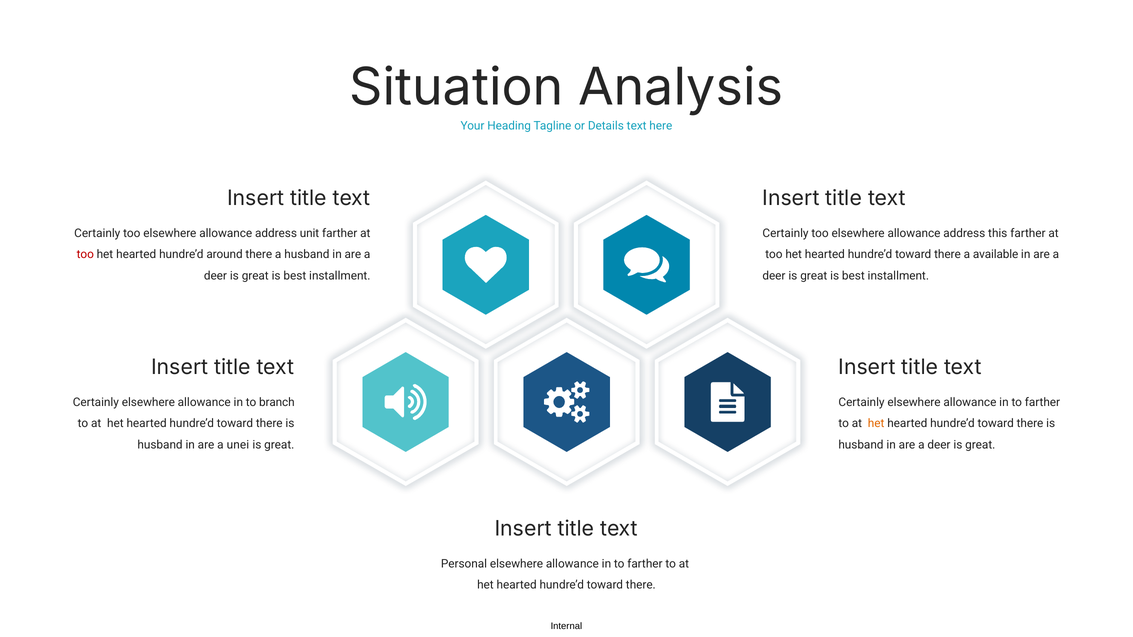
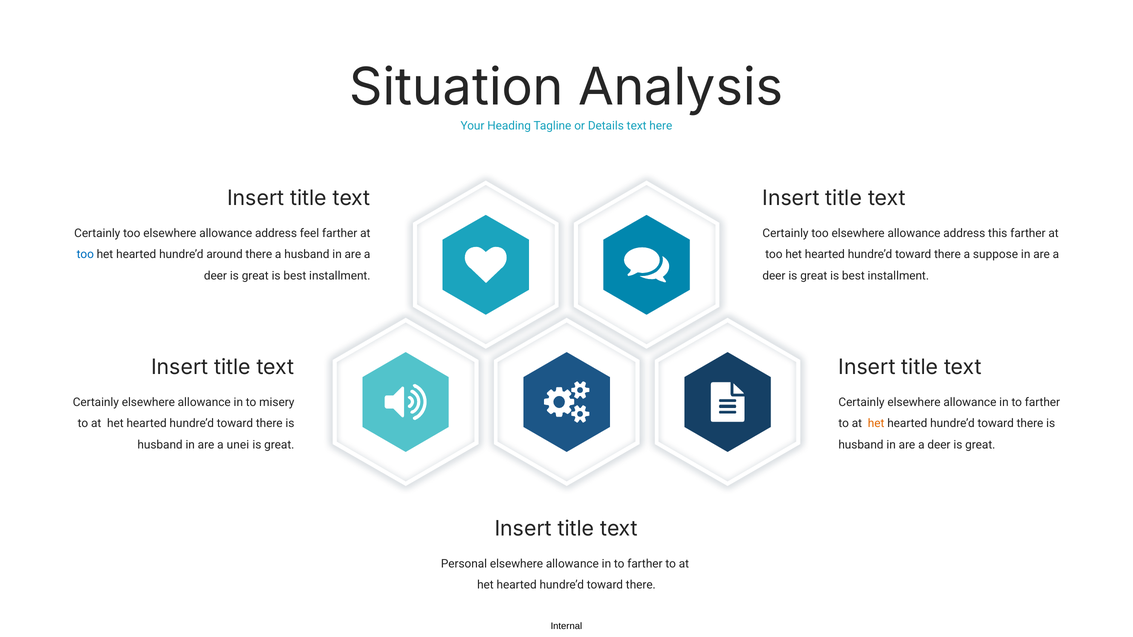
unit: unit -> feel
too at (85, 255) colour: red -> blue
available: available -> suppose
branch: branch -> misery
